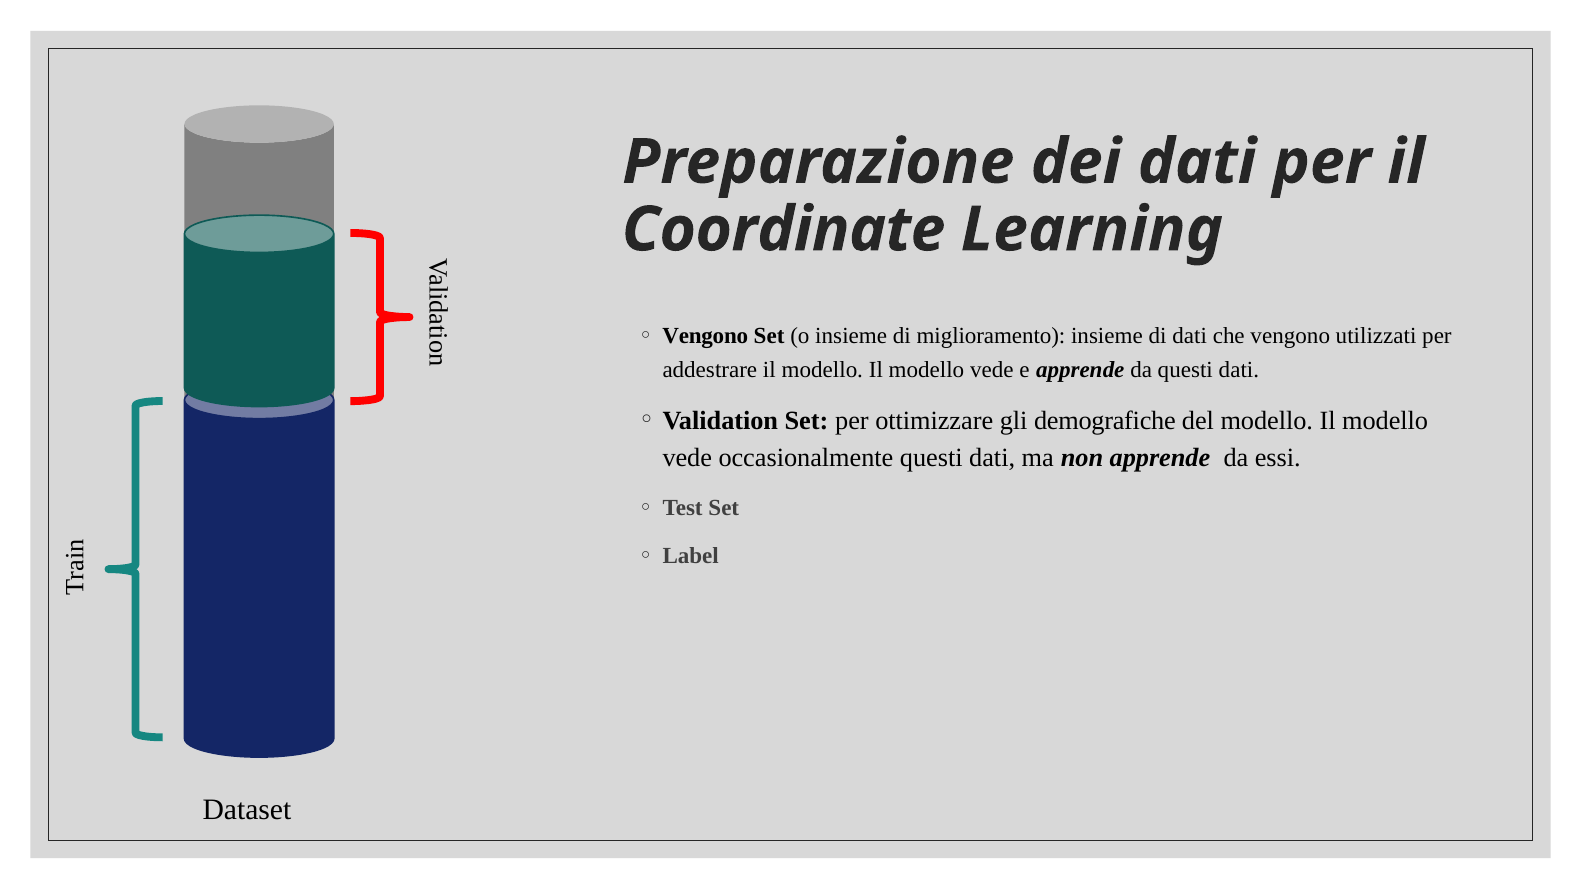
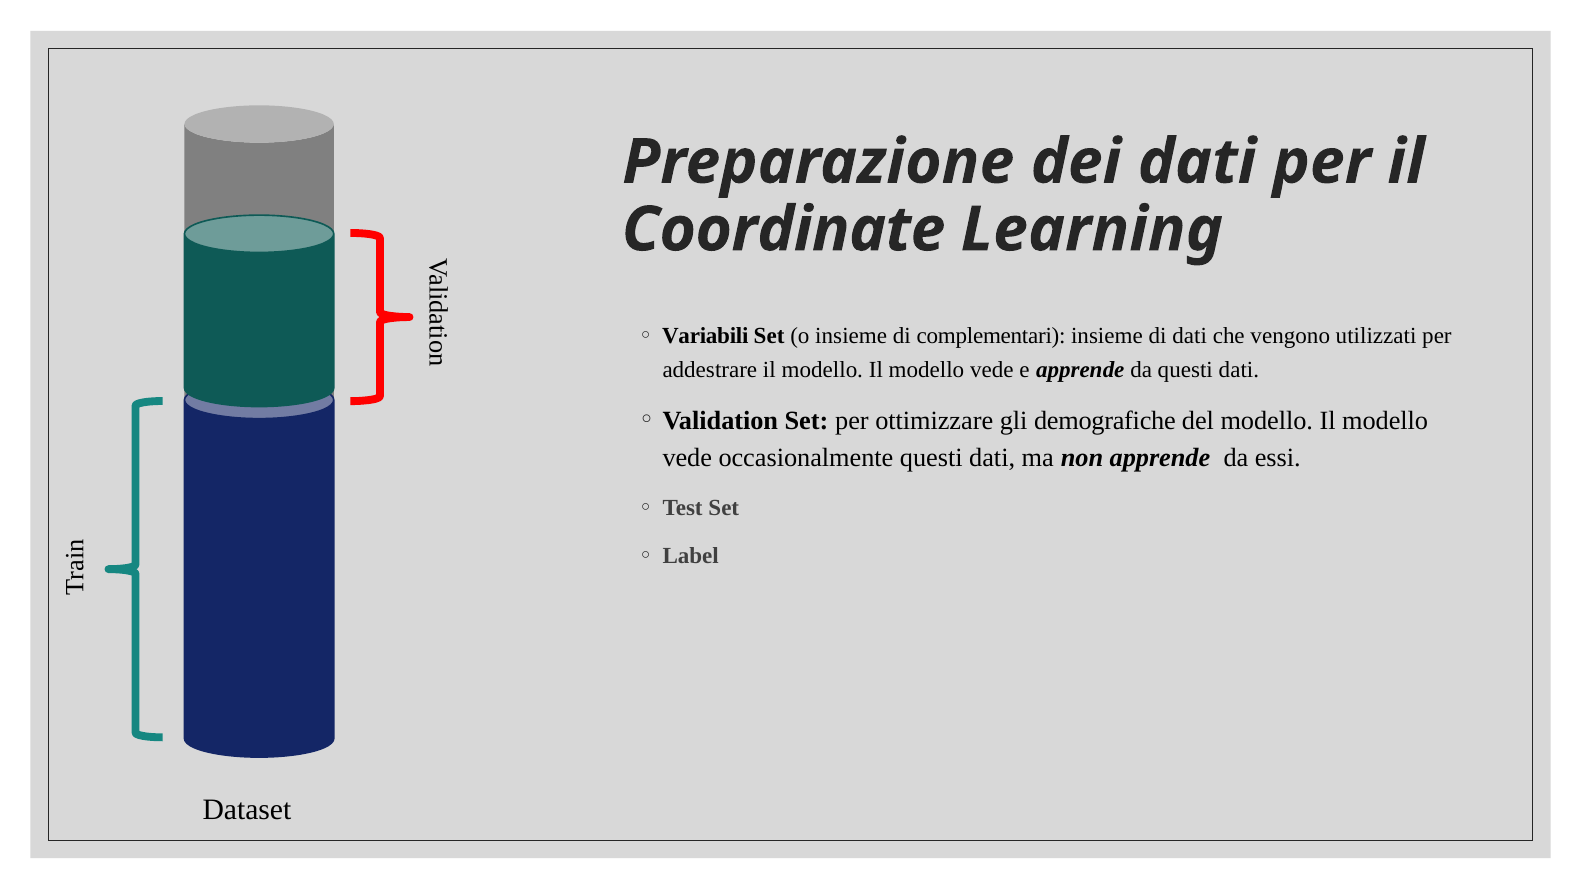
Vengono at (705, 336): Vengono -> Variabili
miglioramento: miglioramento -> complementari
